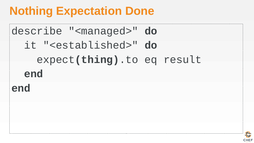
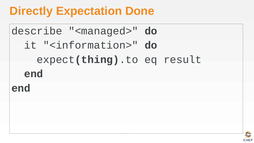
Nothing: Nothing -> Directly
<established>: <established> -> <information>
